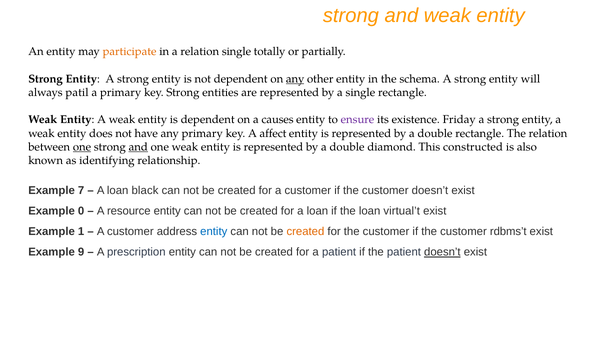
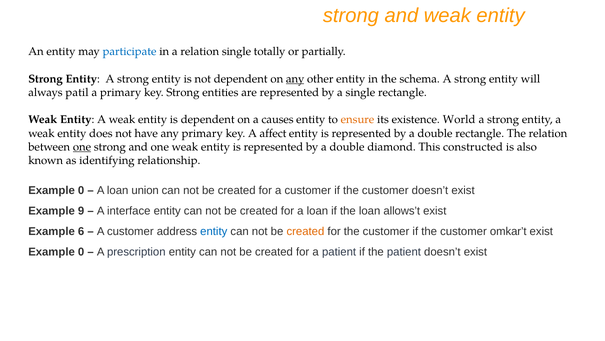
participate colour: orange -> blue
ensure colour: purple -> orange
Friday: Friday -> World
and at (138, 147) underline: present -> none
7 at (81, 190): 7 -> 0
black: black -> union
0: 0 -> 9
resource: resource -> interface
virtual’t: virtual’t -> allows’t
1: 1 -> 6
rdbms’t: rdbms’t -> omkar’t
9 at (81, 252): 9 -> 0
doesn’t at (442, 252) underline: present -> none
